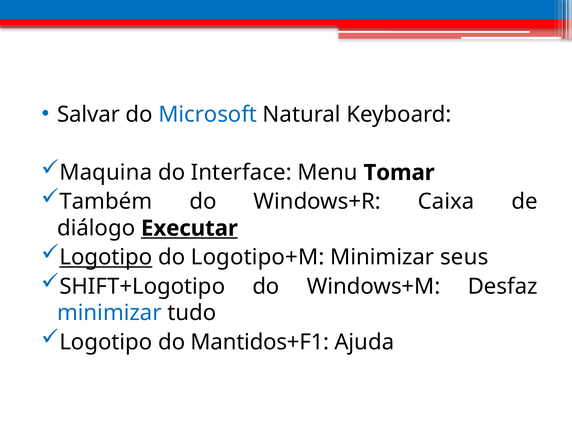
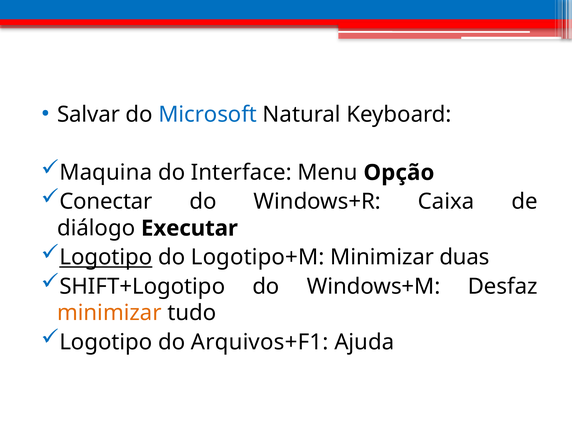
Tomar: Tomar -> Opção
Também: Também -> Conectar
Executar underline: present -> none
seus: seus -> duas
minimizar at (109, 313) colour: blue -> orange
Mantidos+F1: Mantidos+F1 -> Arquivos+F1
